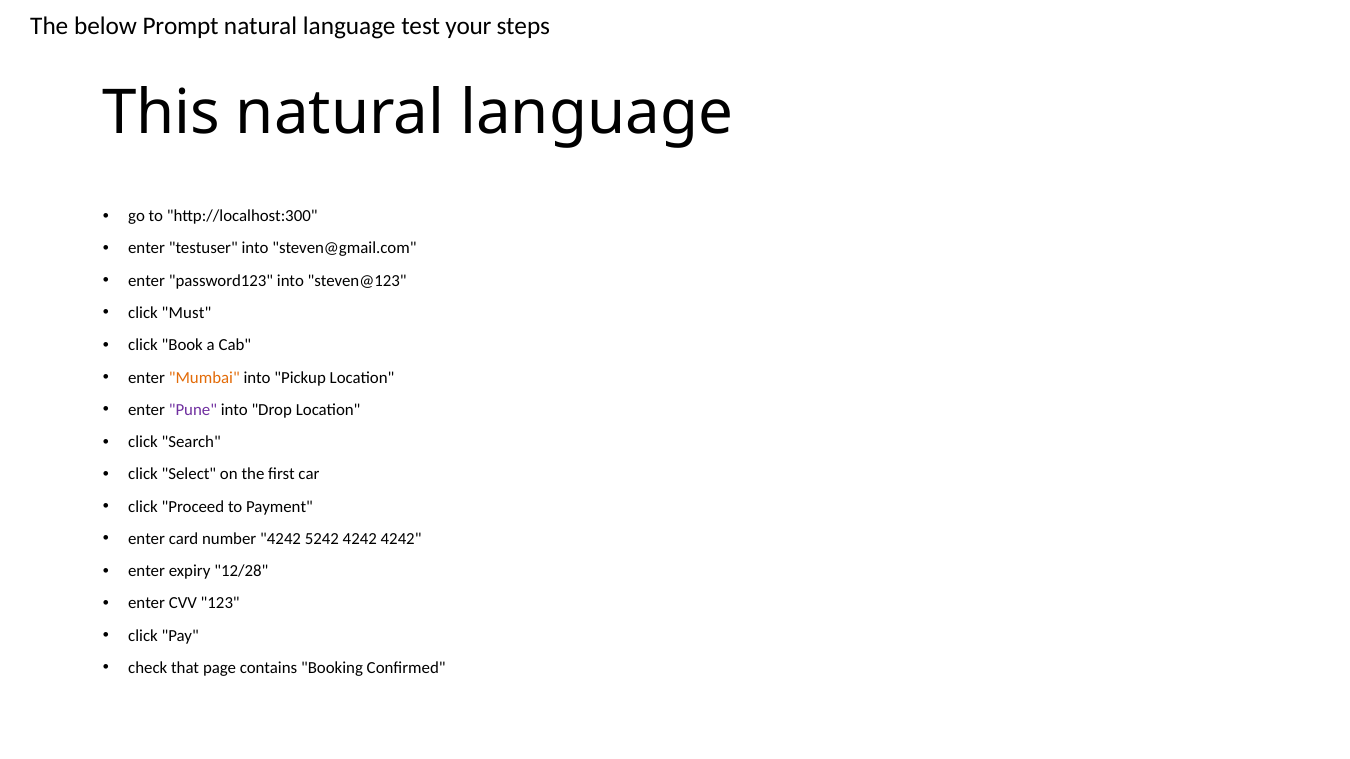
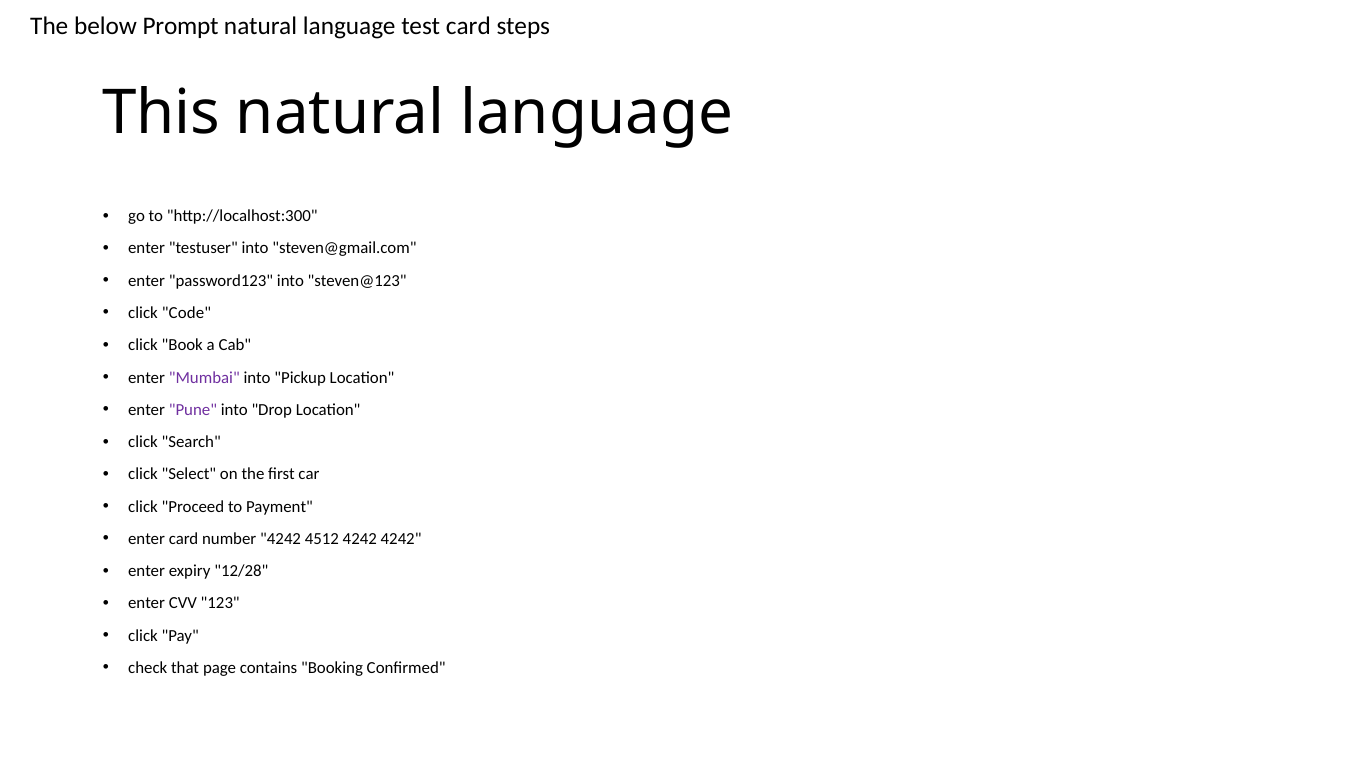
test your: your -> card
Must: Must -> Code
Mumbai colour: orange -> purple
5242: 5242 -> 4512
